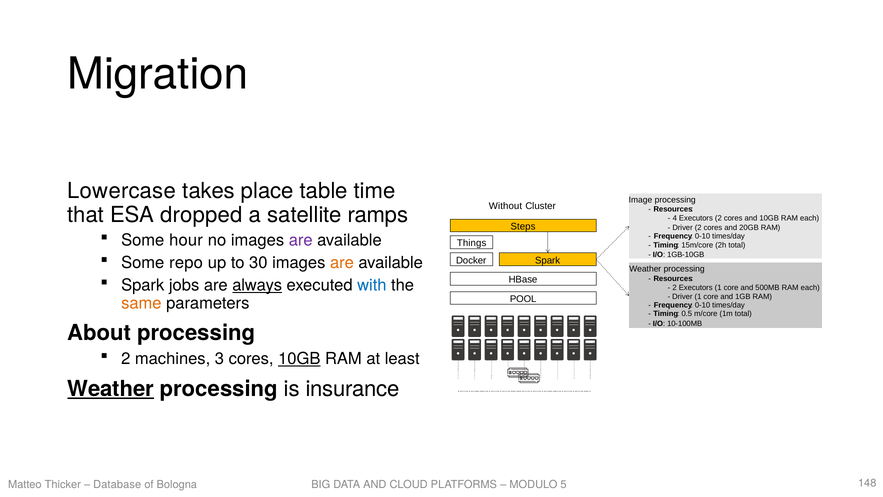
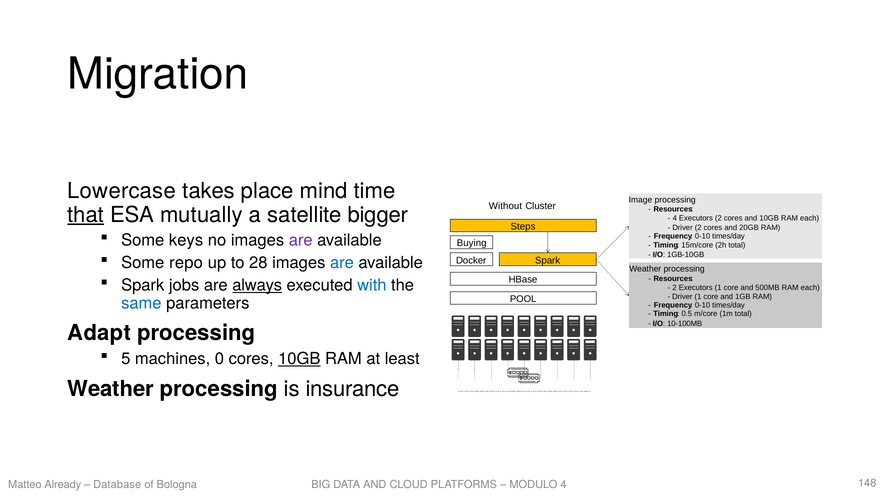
table: table -> mind
that underline: none -> present
dropped: dropped -> mutually
ramps: ramps -> bigger
hour: hour -> keys
Things: Things -> Buying
30: 30 -> 28
are at (342, 263) colour: orange -> blue
same colour: orange -> blue
About: About -> Adapt
2 at (126, 358): 2 -> 5
3: 3 -> 0
Weather at (111, 388) underline: present -> none
Thicker: Thicker -> Already
5 at (563, 484): 5 -> 4
